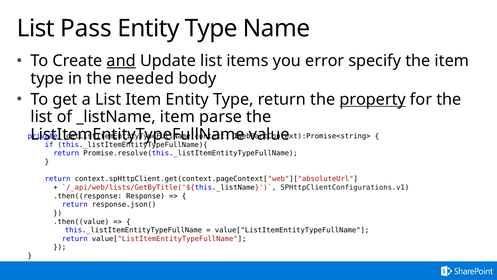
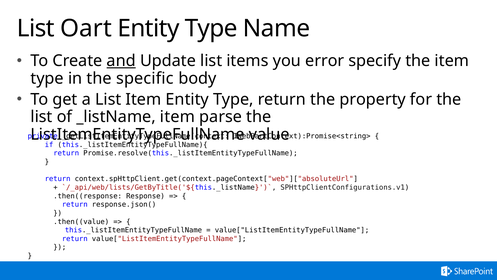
Pass: Pass -> Oart
needed: needed -> specific
property underline: present -> none
